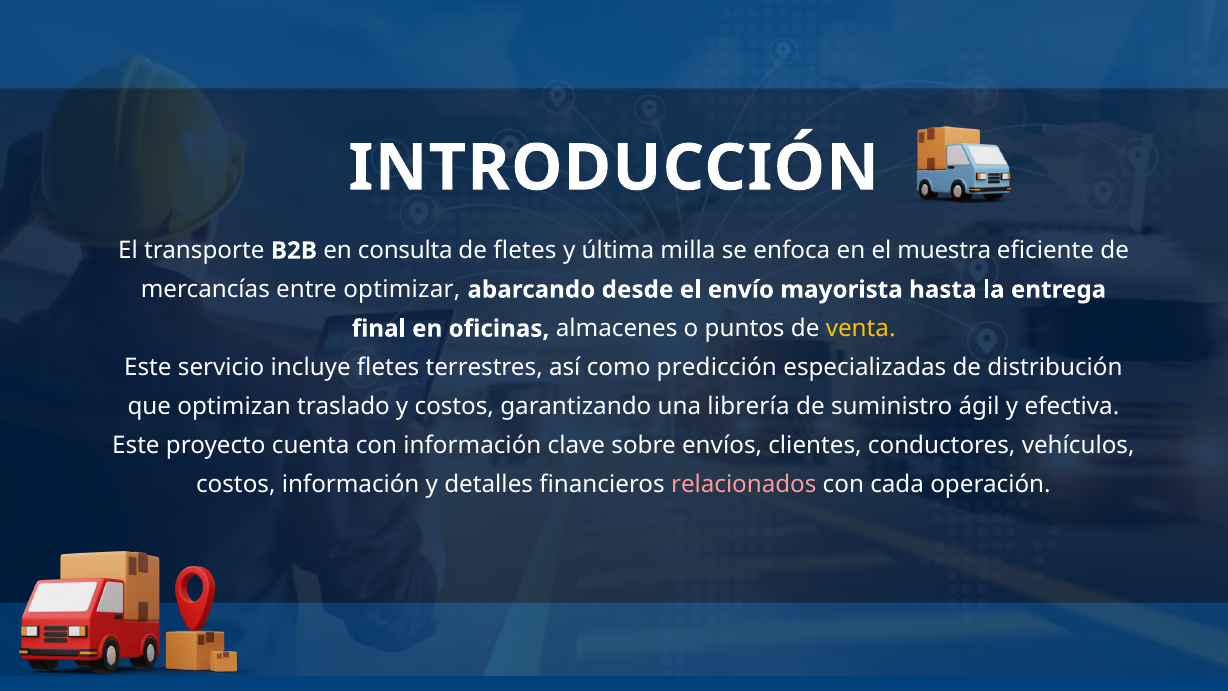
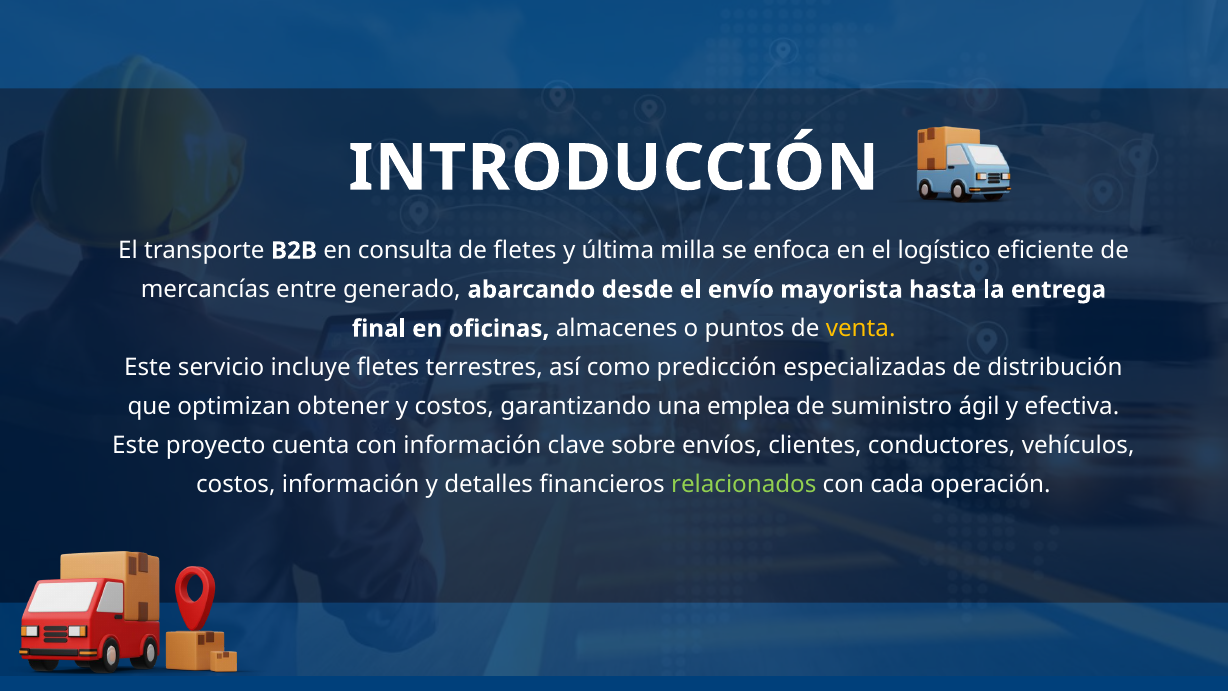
muestra: muestra -> logístico
optimizar: optimizar -> generado
traslado: traslado -> obtener
librería: librería -> emplea
relacionados colour: pink -> light green
